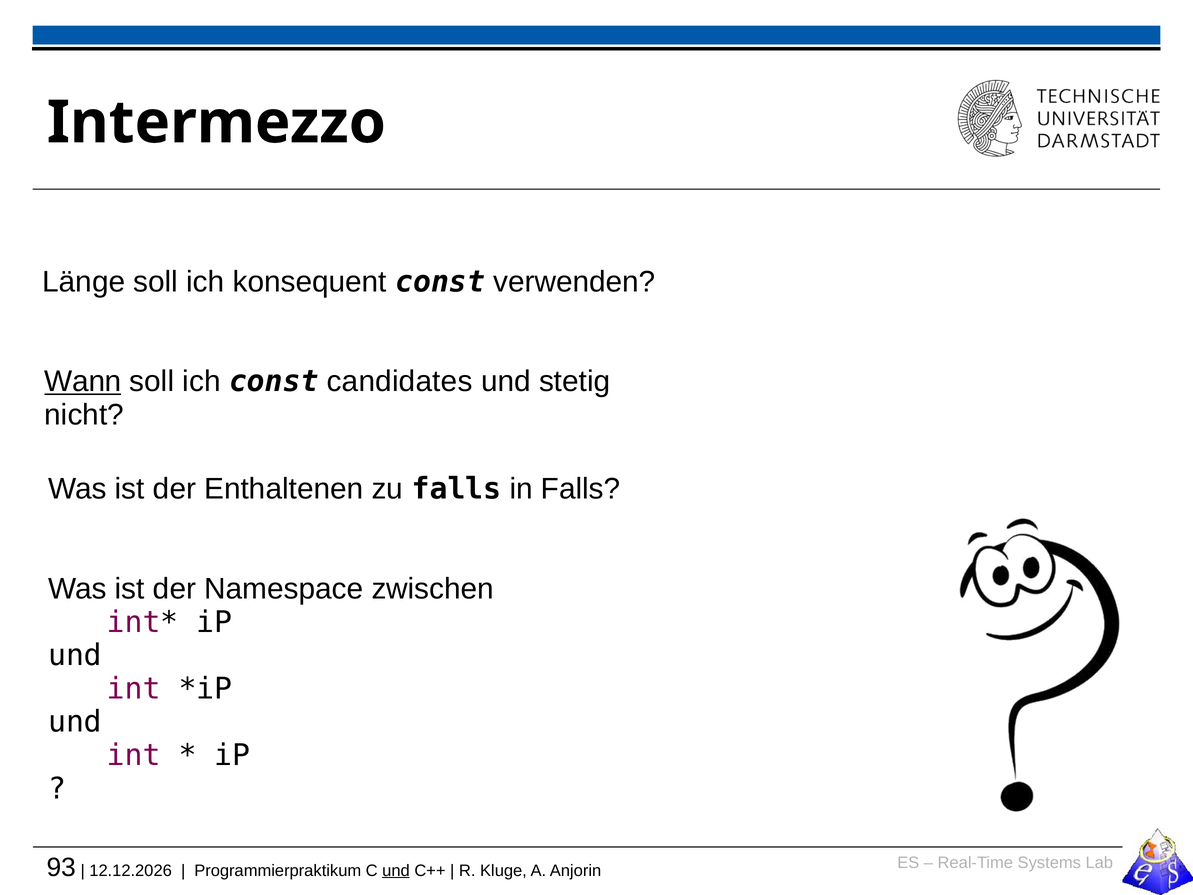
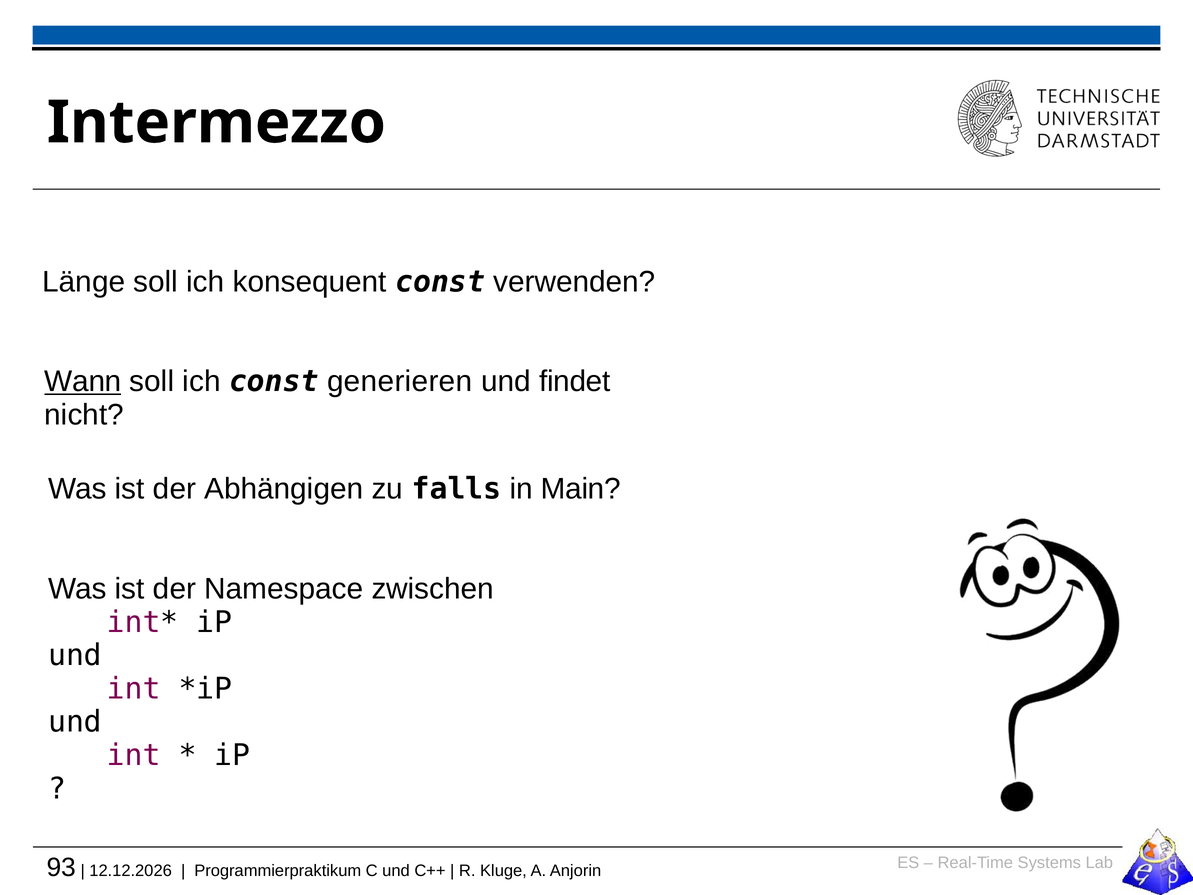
candidates: candidates -> generieren
stetig: stetig -> findet
Enthaltenen: Enthaltenen -> Abhängigen
in Falls: Falls -> Main
und at (396, 870) underline: present -> none
